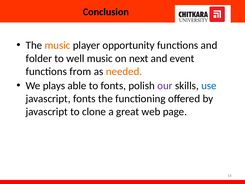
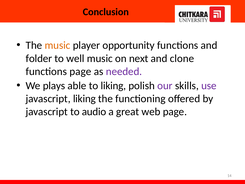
event: event -> clone
functions from: from -> page
needed colour: orange -> purple
to fonts: fonts -> liking
use colour: blue -> purple
javascript fonts: fonts -> liking
clone: clone -> audio
